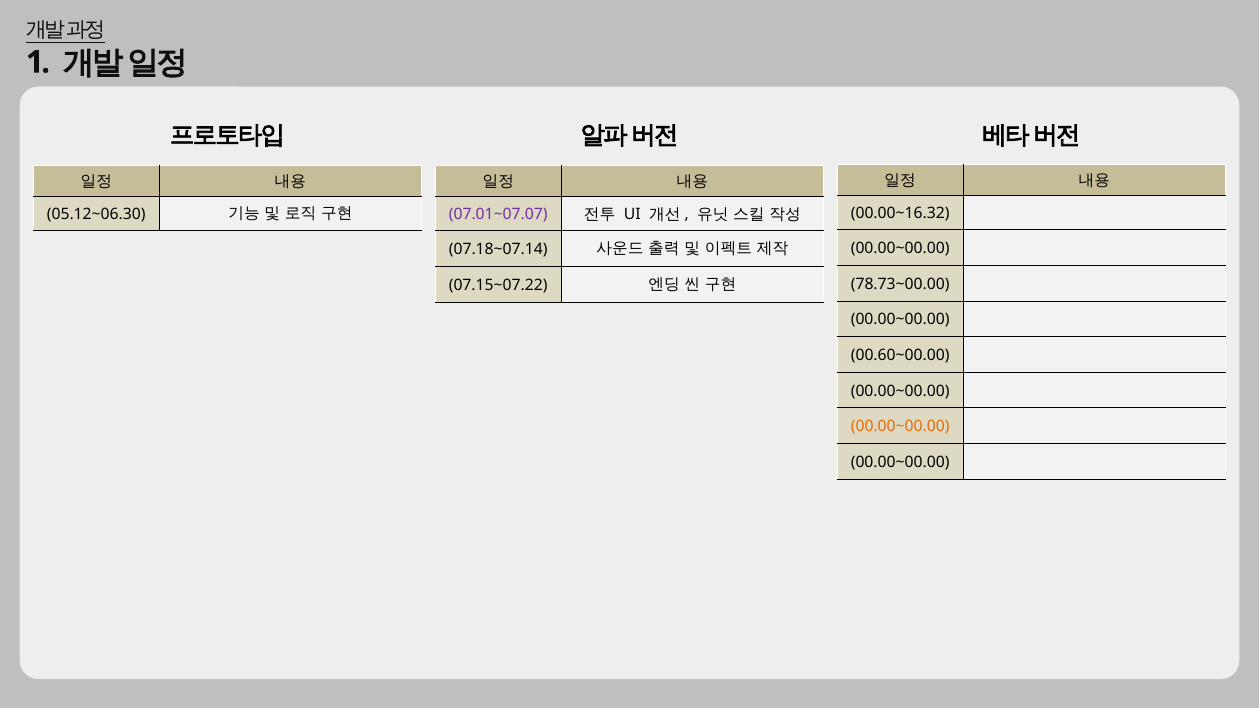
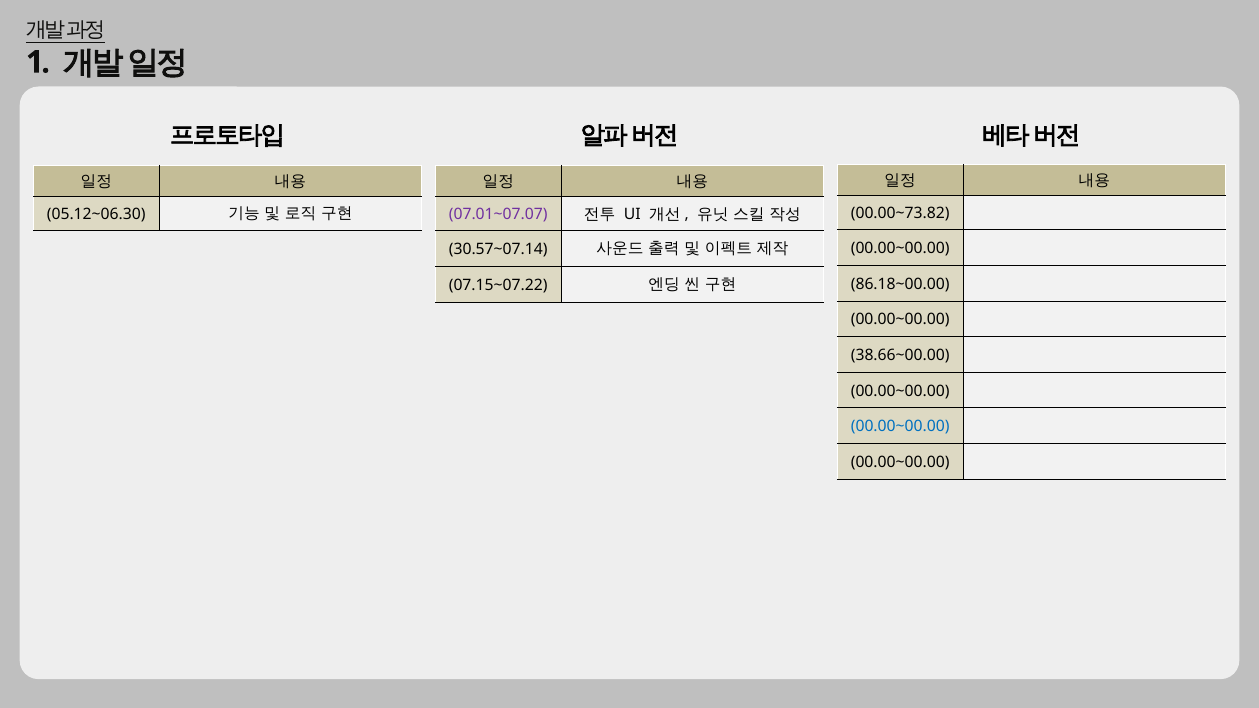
00.00~16.32: 00.00~16.32 -> 00.00~73.82
07.18~07.14: 07.18~07.14 -> 30.57~07.14
78.73~00.00: 78.73~00.00 -> 86.18~00.00
00.60~00.00: 00.60~00.00 -> 38.66~00.00
00.00~00.00 at (900, 427) colour: orange -> blue
